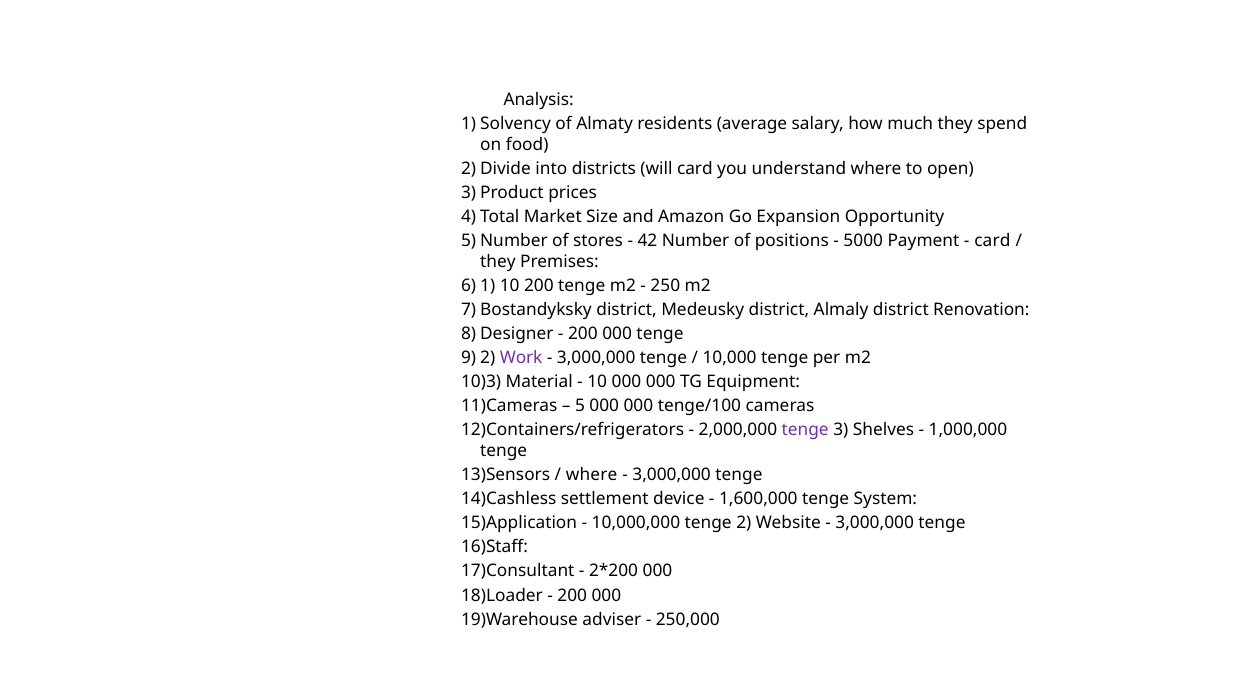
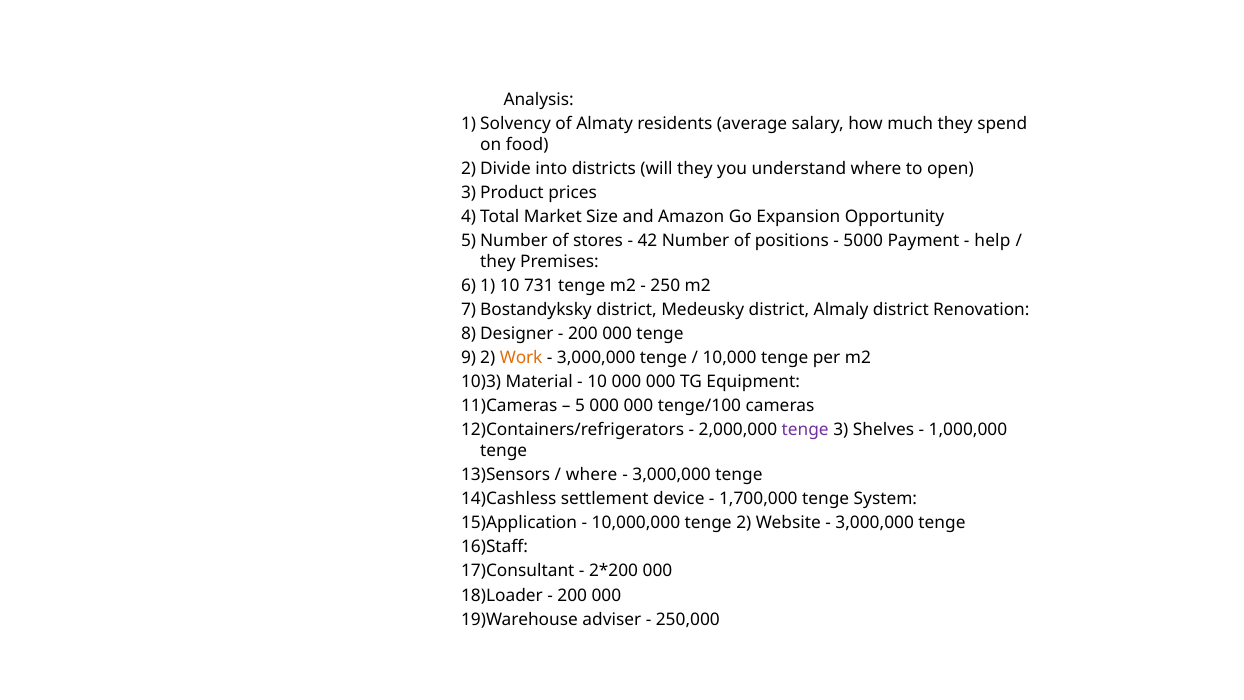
will card: card -> they
card at (992, 241): card -> help
10 200: 200 -> 731
Work colour: purple -> orange
1,600,000: 1,600,000 -> 1,700,000
